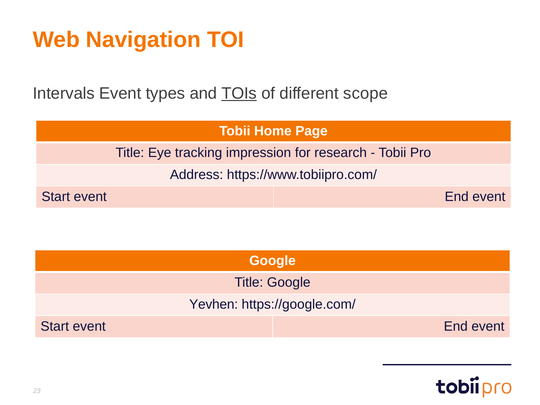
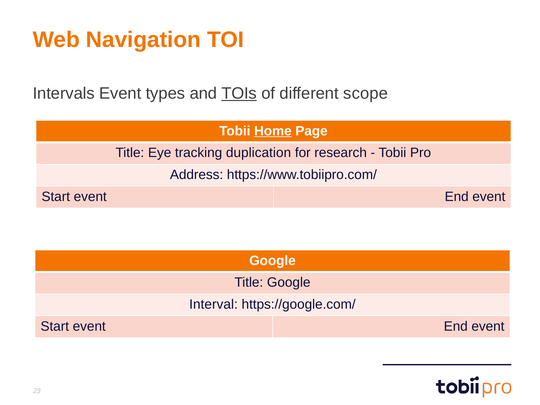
Home underline: none -> present
impression: impression -> duplication
Yevhen: Yevhen -> Interval
